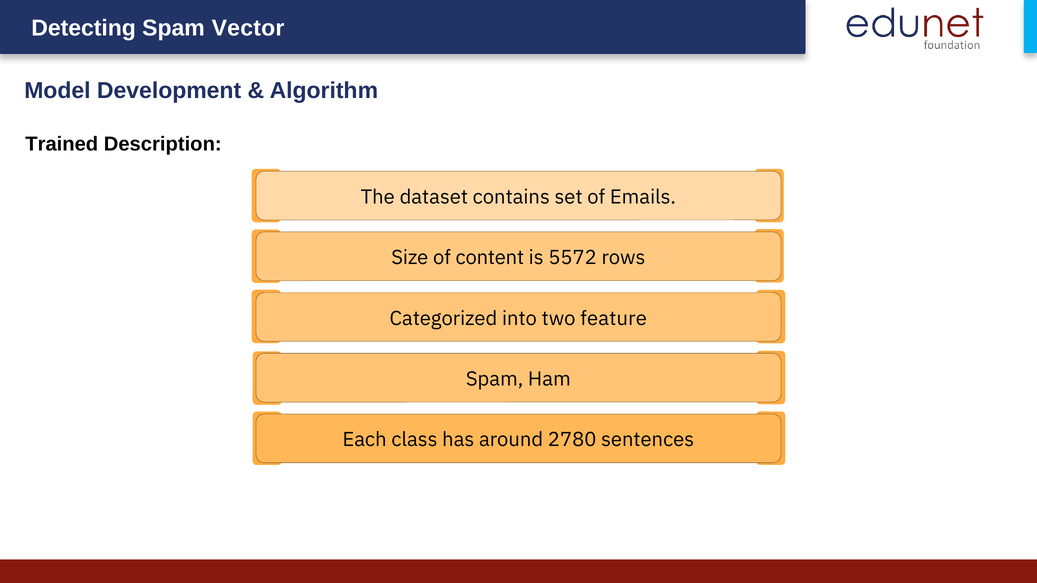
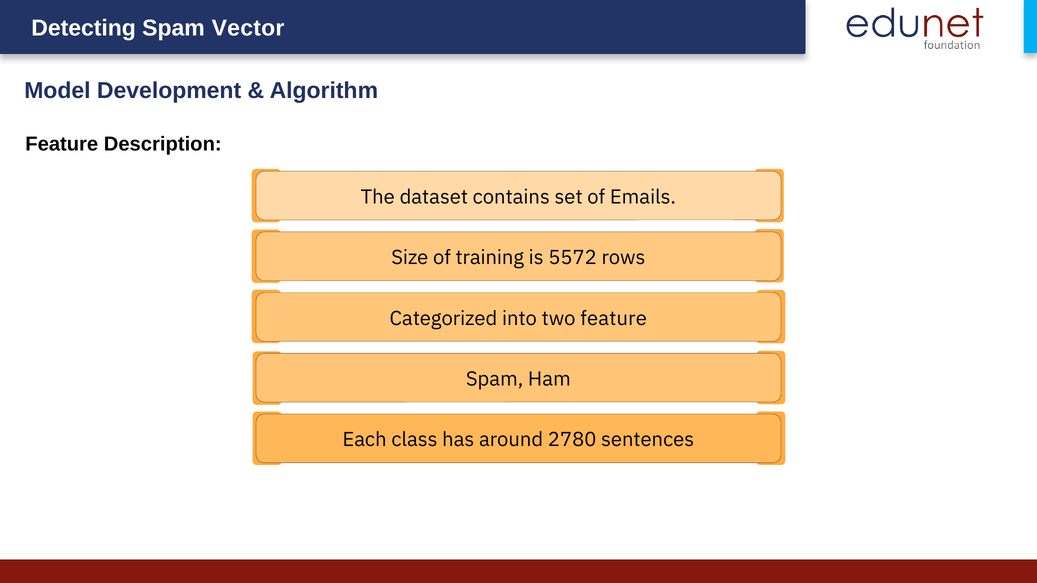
Trained at (62, 144): Trained -> Feature
content: content -> training
